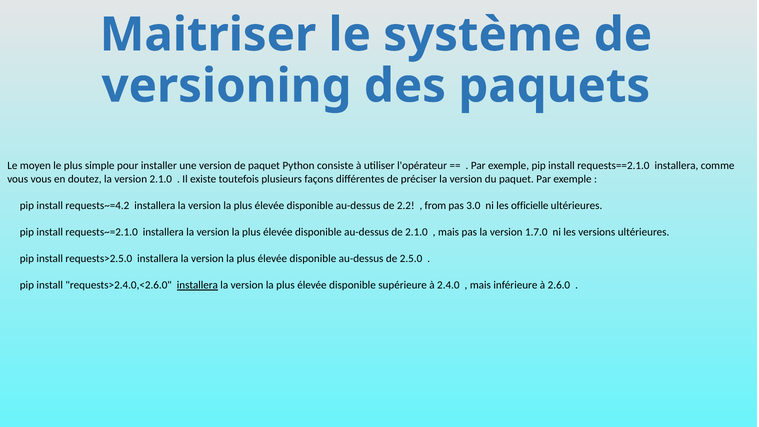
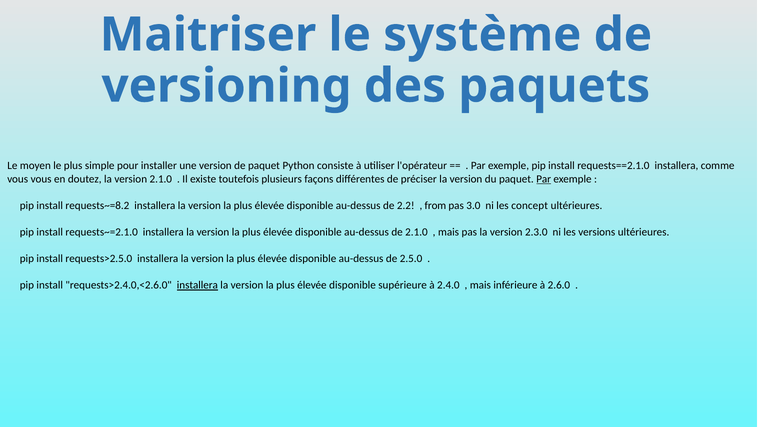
Par at (544, 179) underline: none -> present
requests~=4.2: requests~=4.2 -> requests~=8.2
officielle: officielle -> concept
1.7.0: 1.7.0 -> 2.3.0
